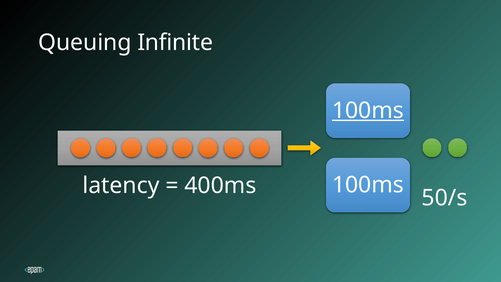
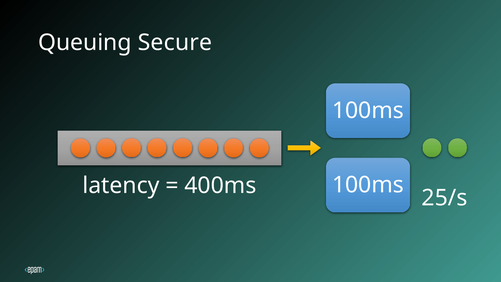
Infinite: Infinite -> Secure
100ms at (368, 110) underline: present -> none
50/s: 50/s -> 25/s
